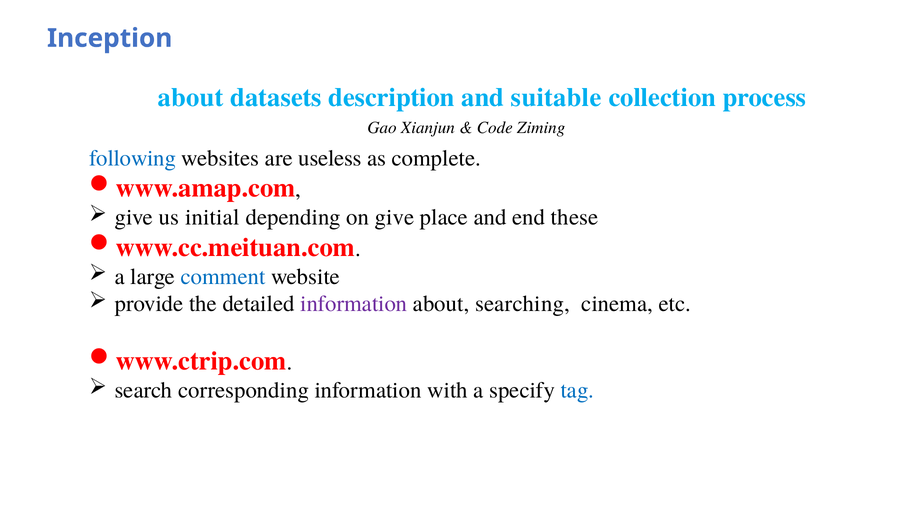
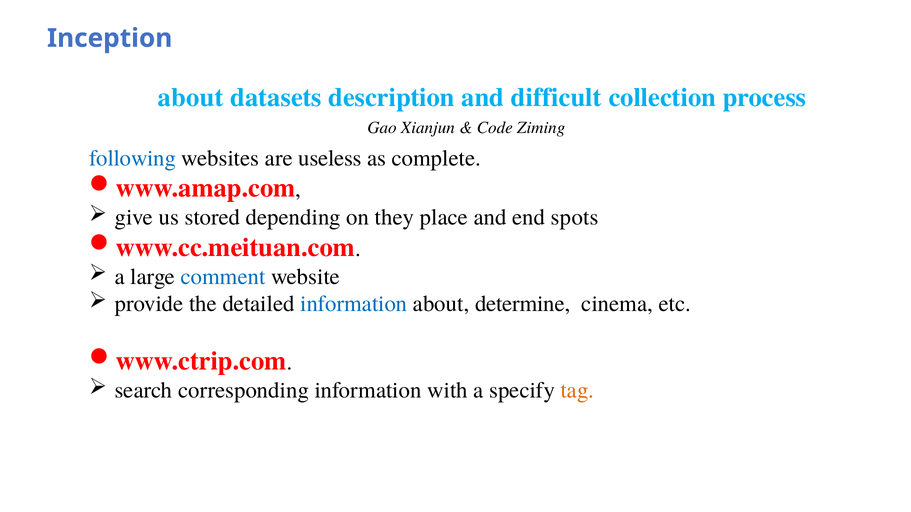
suitable: suitable -> difficult
initial: initial -> stored
on give: give -> they
these: these -> spots
information at (354, 304) colour: purple -> blue
searching: searching -> determine
tag colour: blue -> orange
